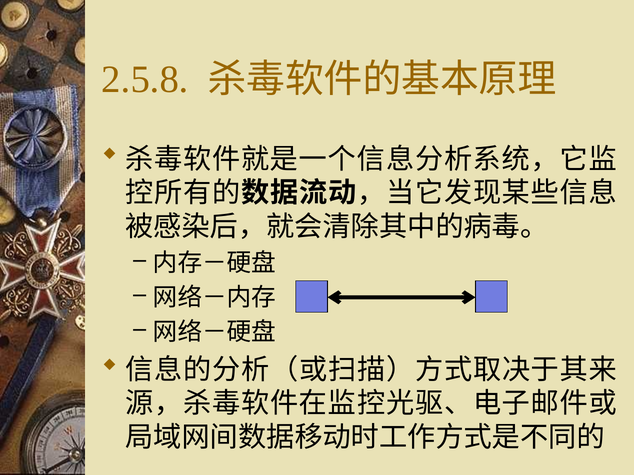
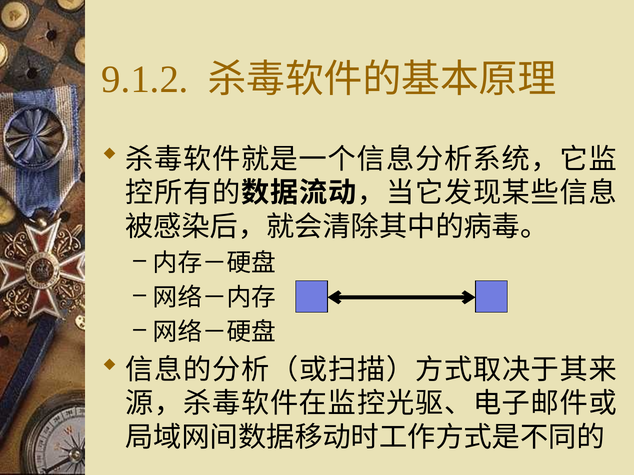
2.5.8: 2.5.8 -> 9.1.2
